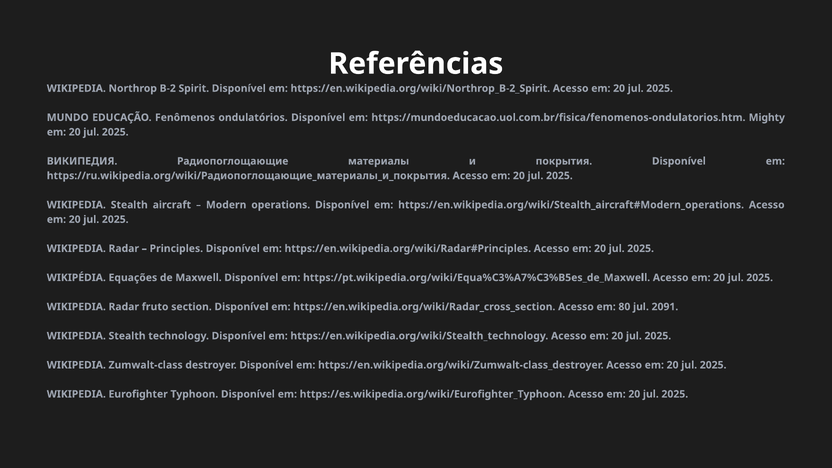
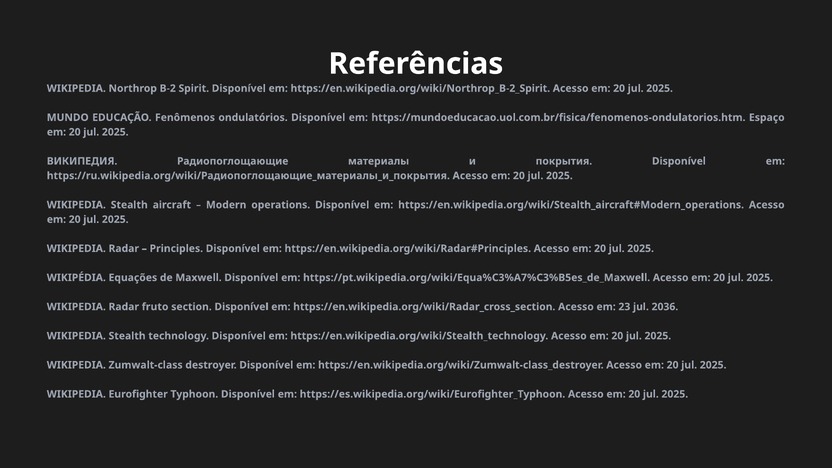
Mighty: Mighty -> Espaço
80: 80 -> 23
2091: 2091 -> 2036
